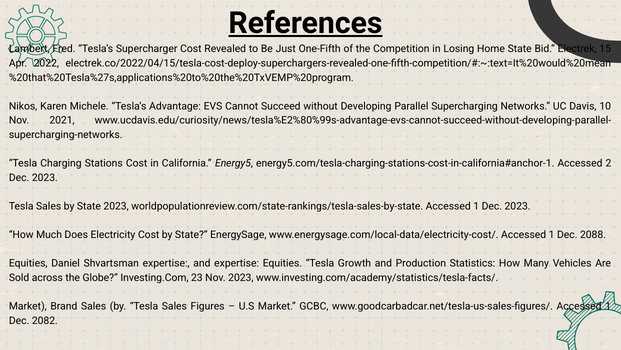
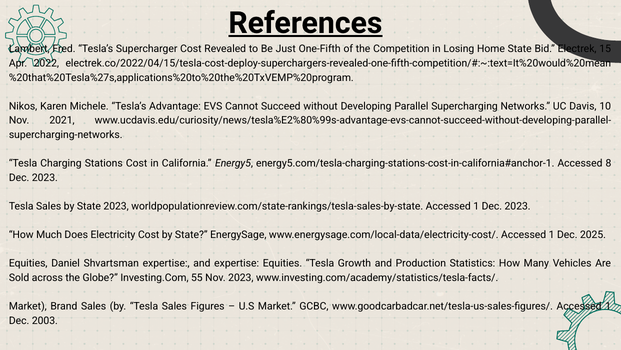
2: 2 -> 8
2088: 2088 -> 2025
23: 23 -> 55
2082: 2082 -> 2003
